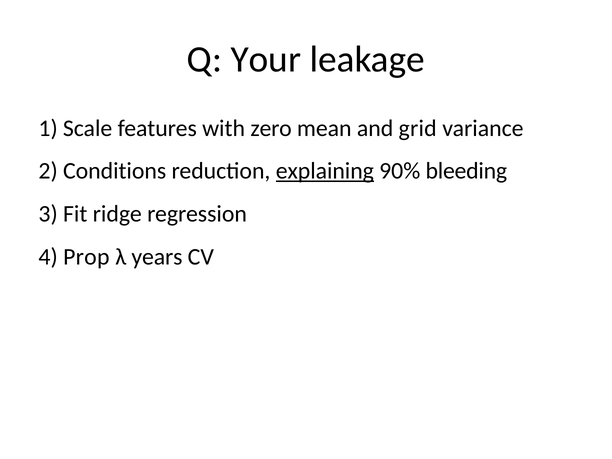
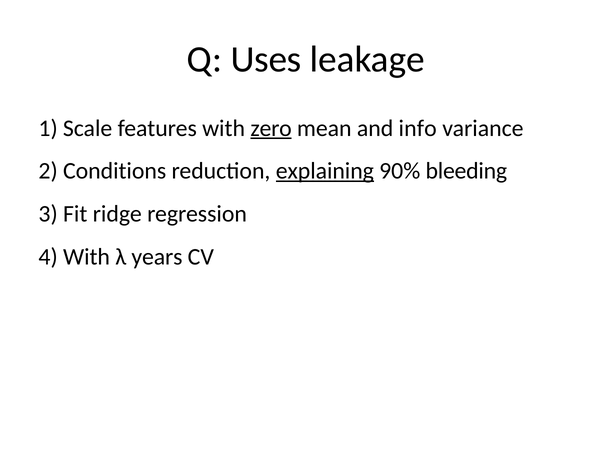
Your: Your -> Uses
zero underline: none -> present
grid: grid -> info
4 Prop: Prop -> With
